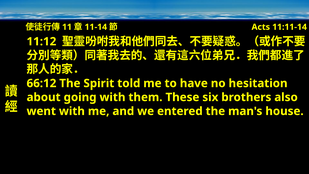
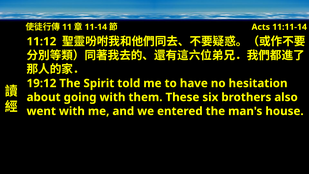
66:12: 66:12 -> 19:12
